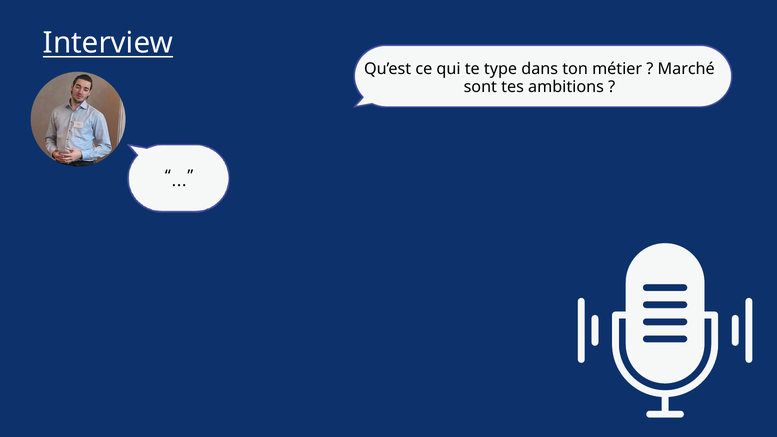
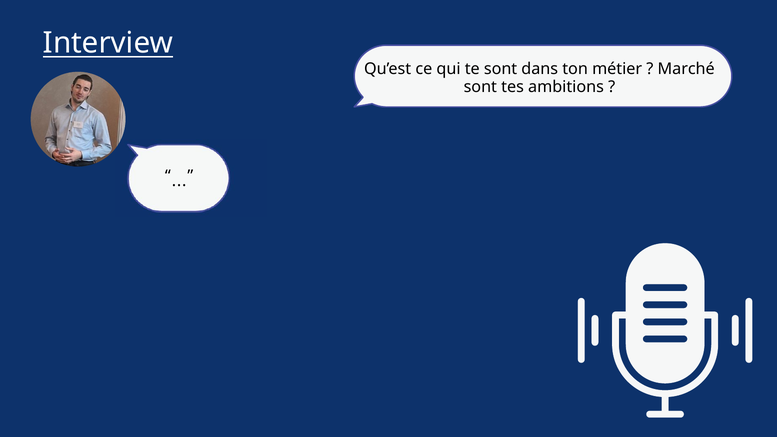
te type: type -> sont
